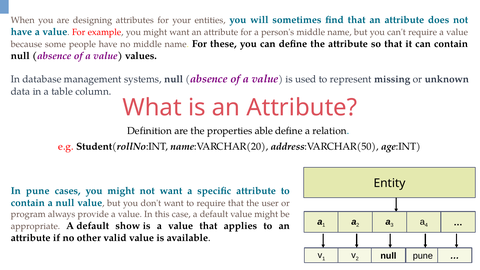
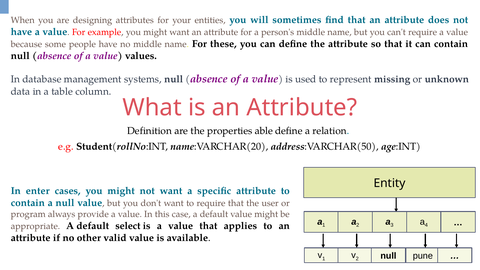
In pune: pune -> enter
show: show -> select
